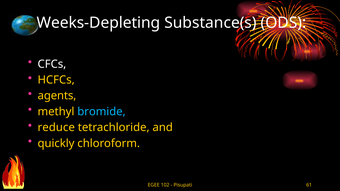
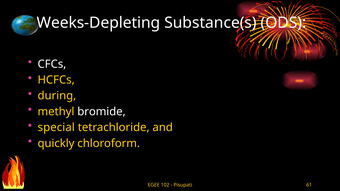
agents: agents -> during
bromide colour: light blue -> white
reduce: reduce -> special
